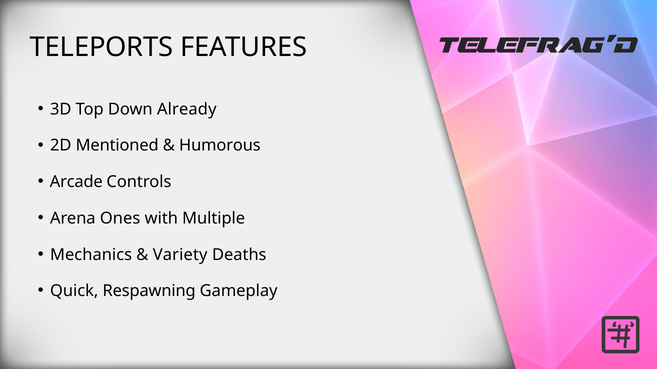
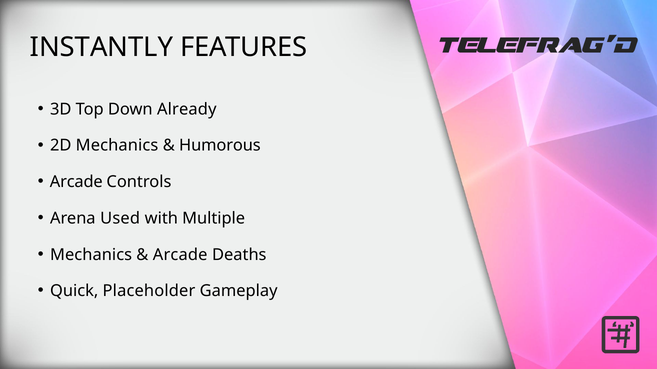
TELEPORTS: TELEPORTS -> INSTANTLY
2D Mentioned: Mentioned -> Mechanics
Ones: Ones -> Used
Variety at (180, 255): Variety -> Arcade
Respawning: Respawning -> Placeholder
